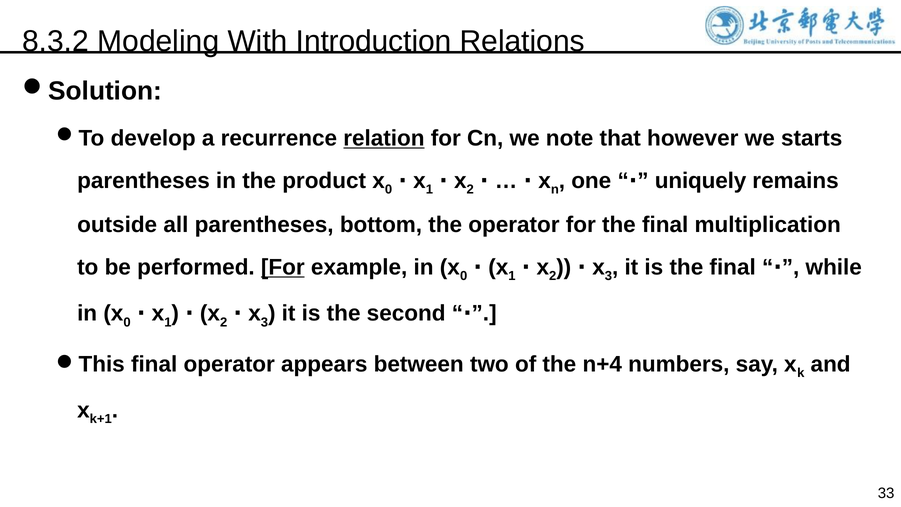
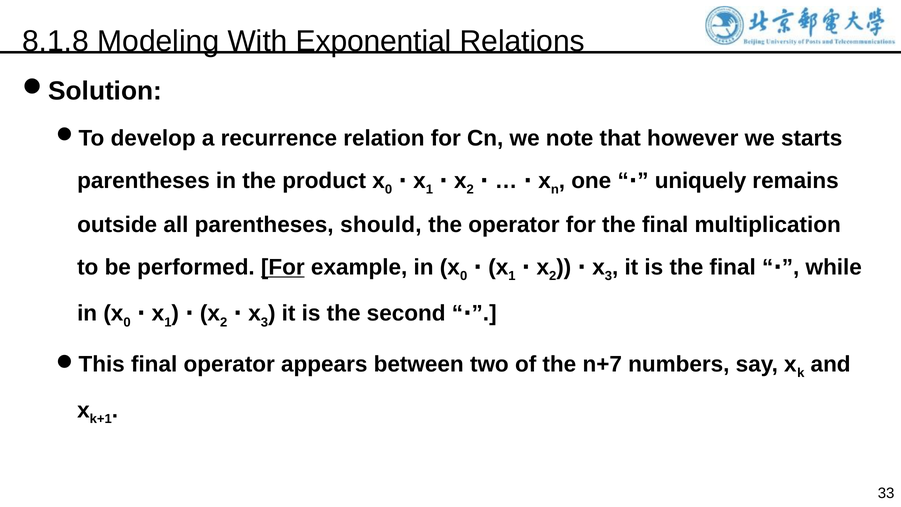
8.3.2: 8.3.2 -> 8.1.8
Introduction: Introduction -> Exponential
relation underline: present -> none
bottom: bottom -> should
n+4: n+4 -> n+7
